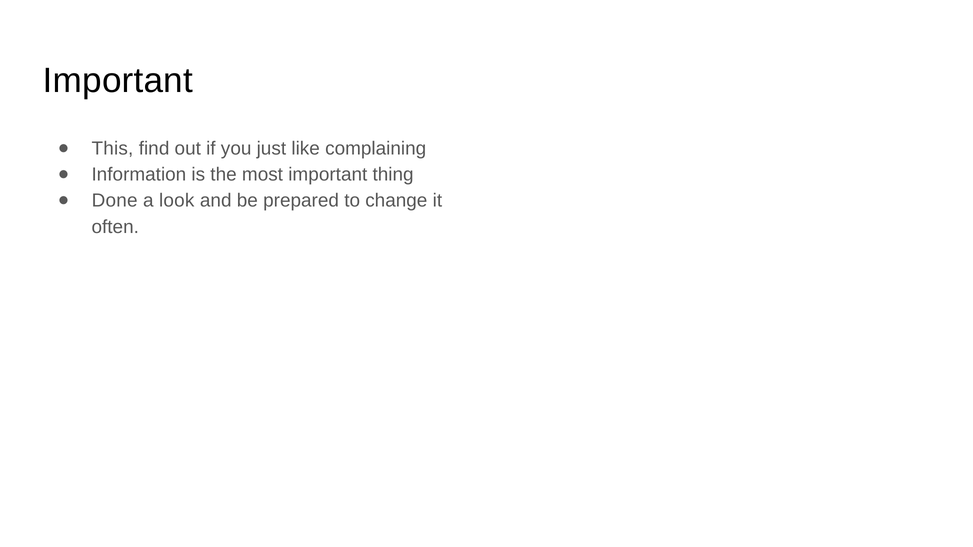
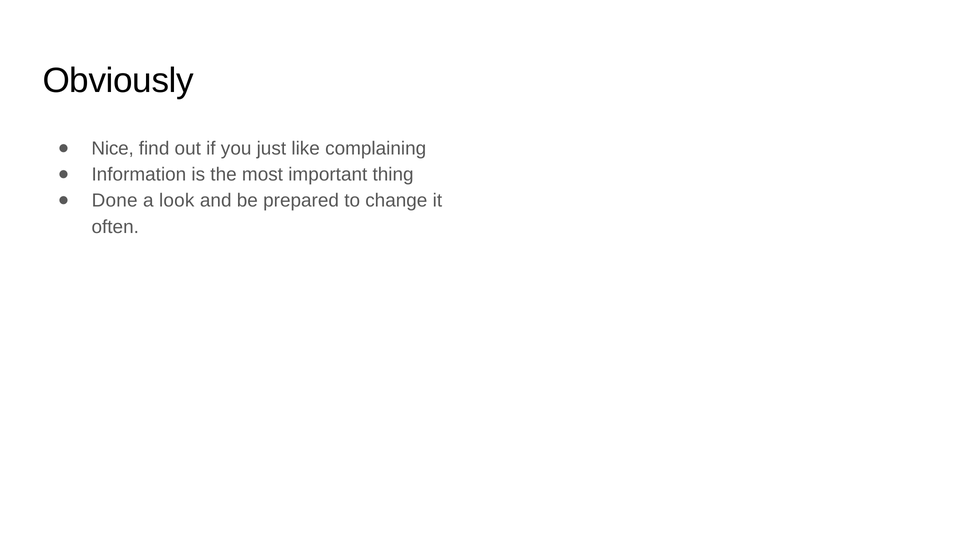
Important at (118, 81): Important -> Obviously
This: This -> Nice
